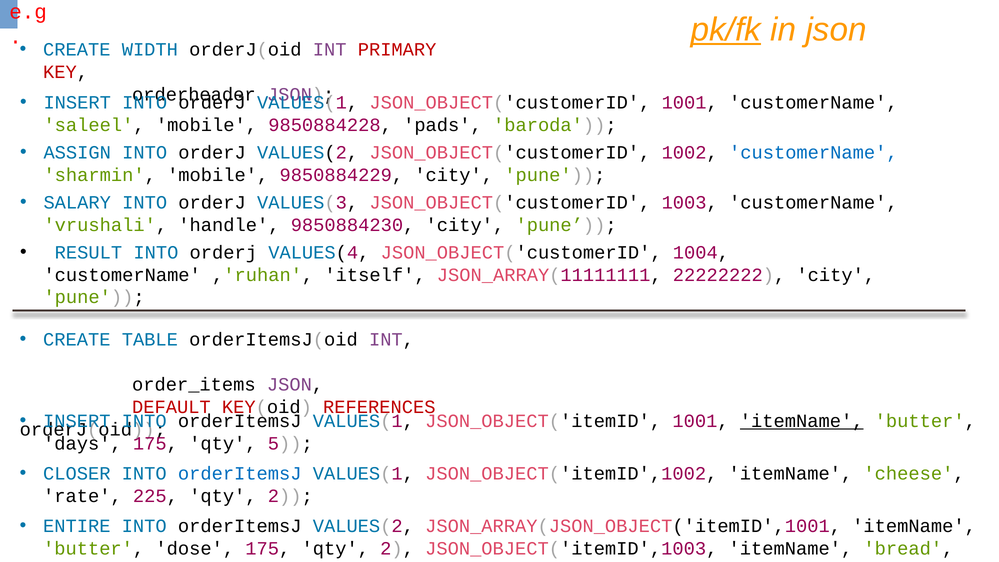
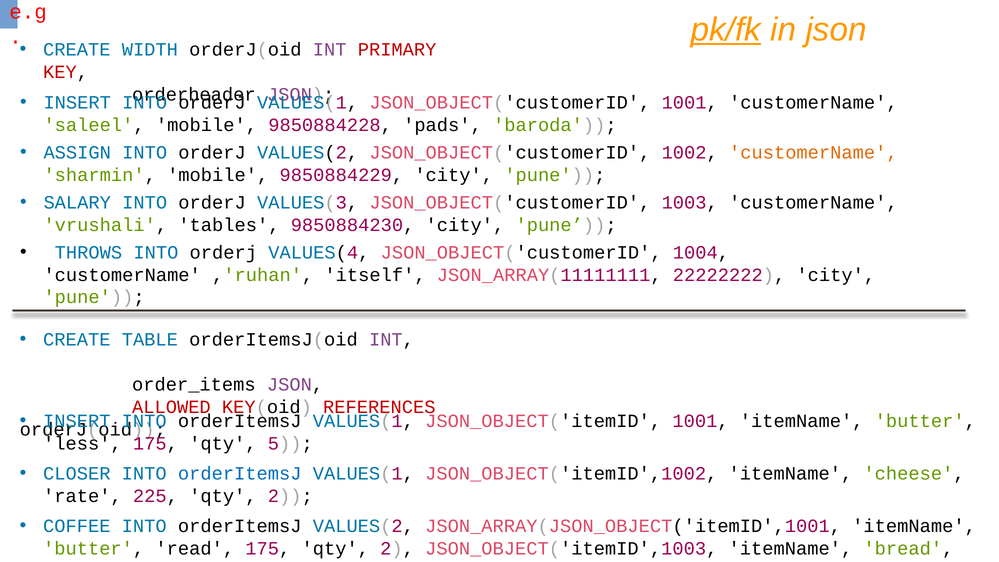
customerName at (813, 152) colour: blue -> orange
handle: handle -> tables
RESULT: RESULT -> THROWS
DEFAULT: DEFAULT -> ALLOWED
itemName at (802, 421) underline: present -> none
days: days -> less
ENTIRE: ENTIRE -> COFFEE
dose: dose -> read
